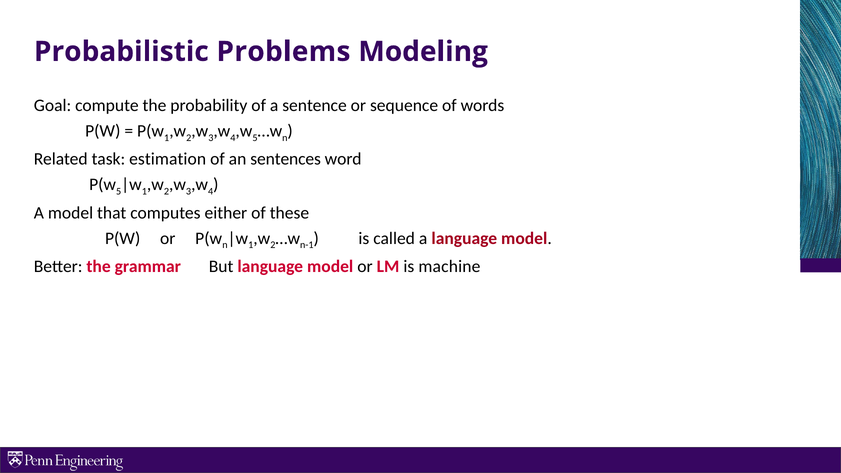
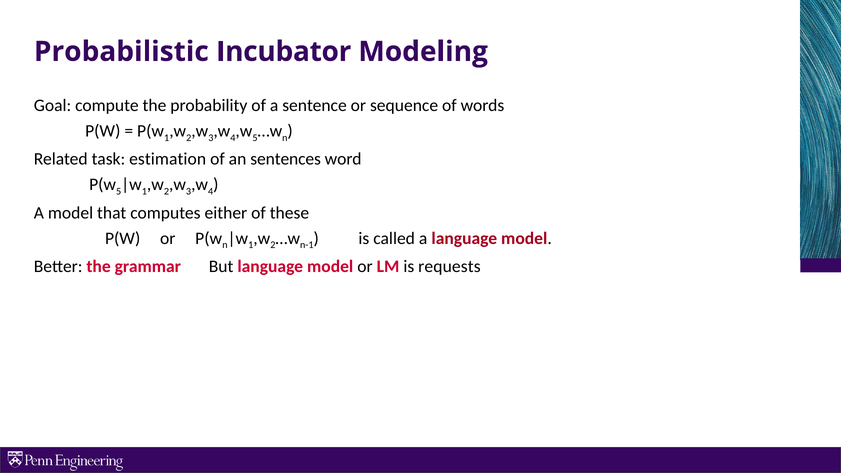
Problems: Problems -> Incubator
machine: machine -> requests
